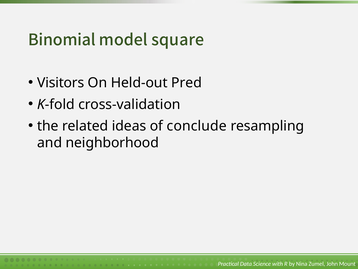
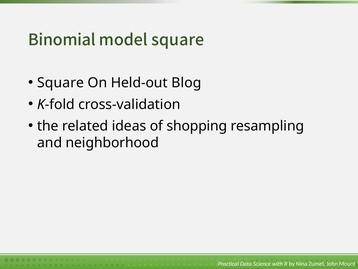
Visitors at (61, 83): Visitors -> Square
Pred: Pred -> Blog
conclude: conclude -> shopping
